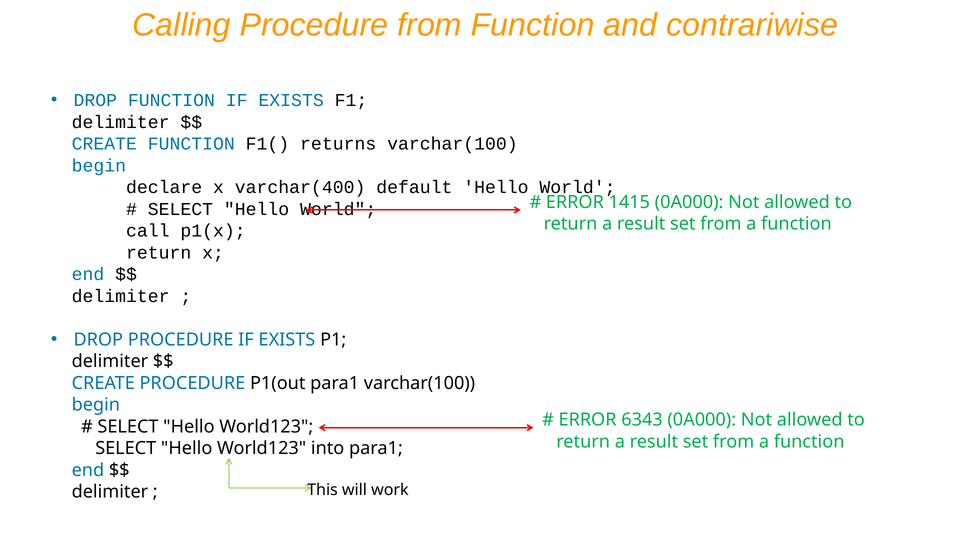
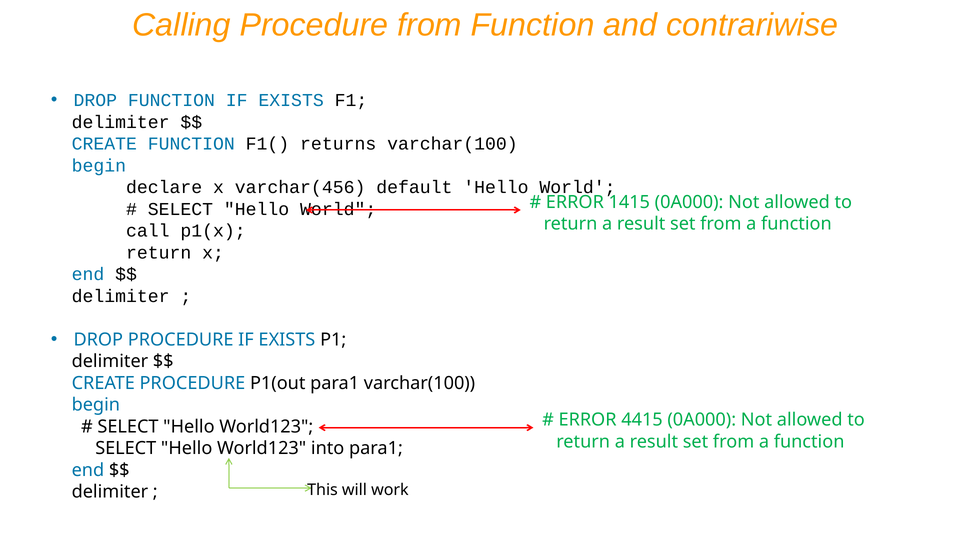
varchar(400: varchar(400 -> varchar(456
6343: 6343 -> 4415
